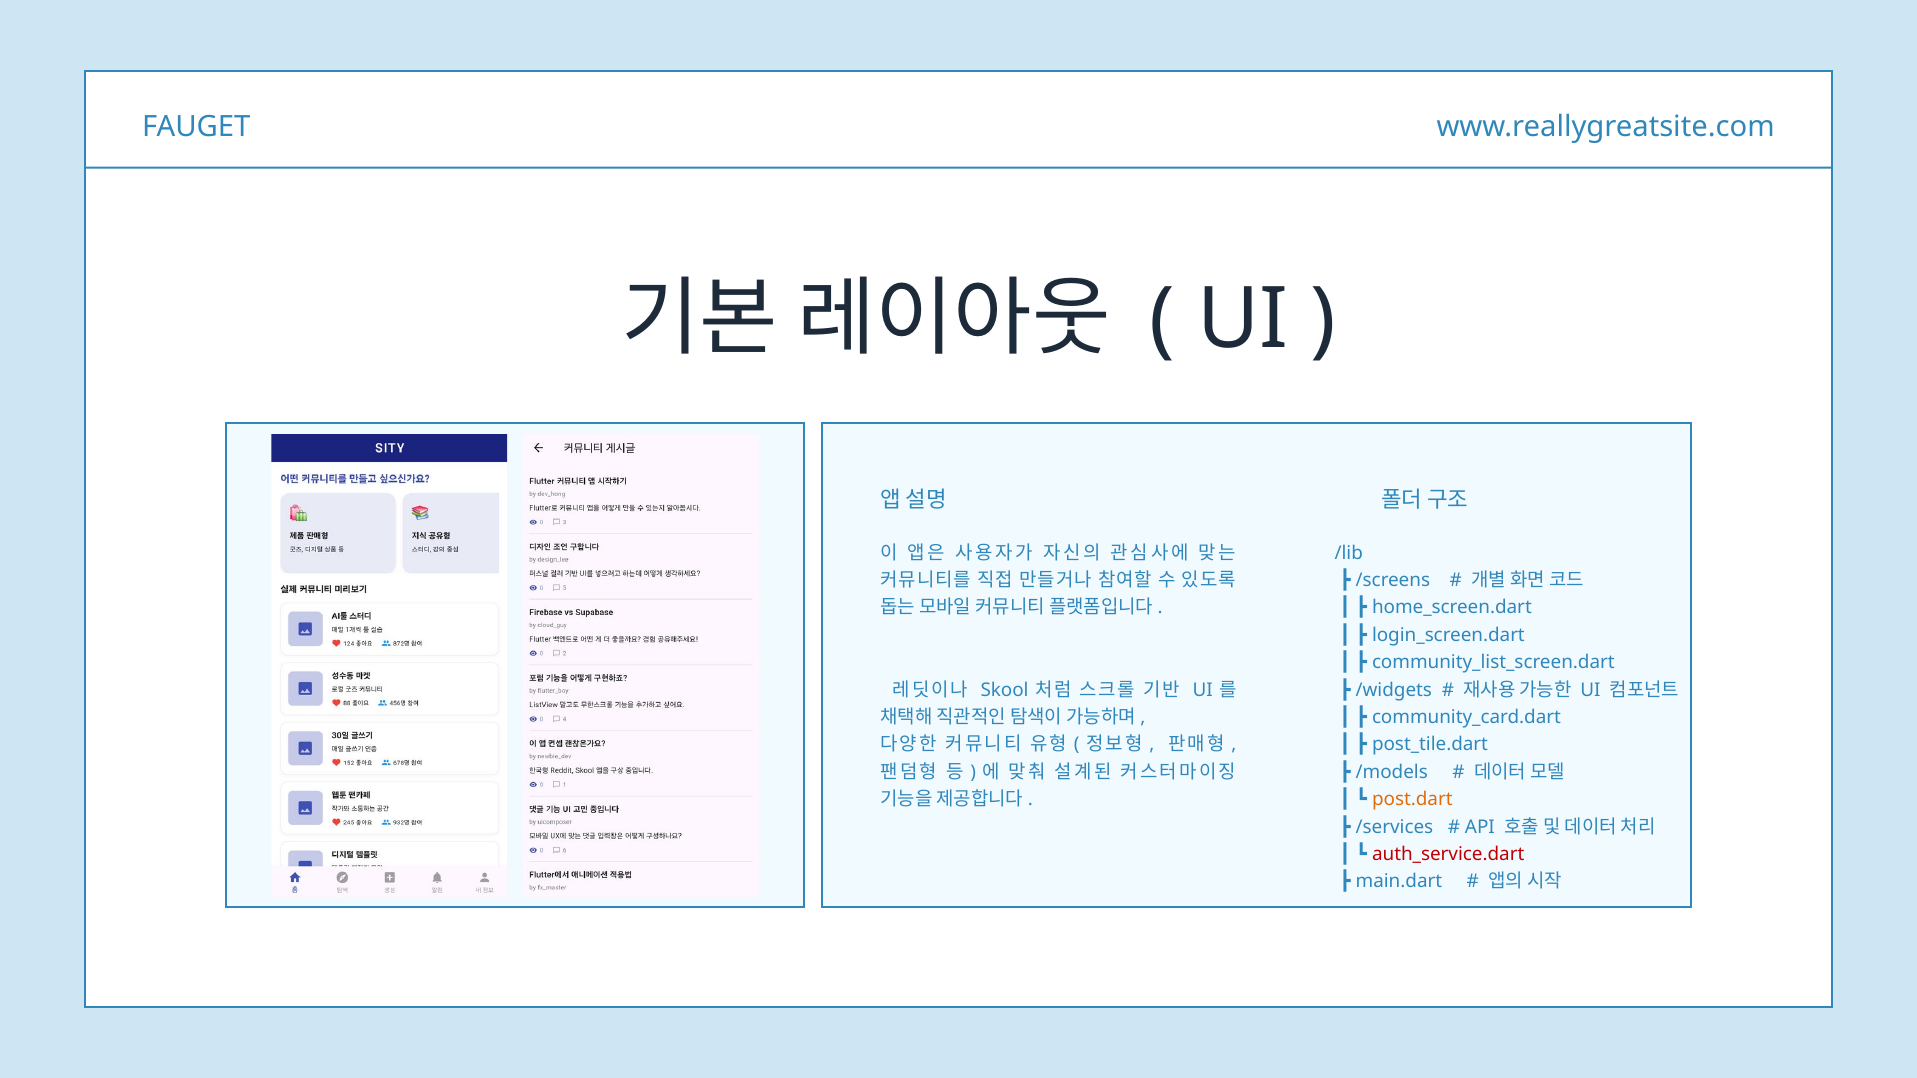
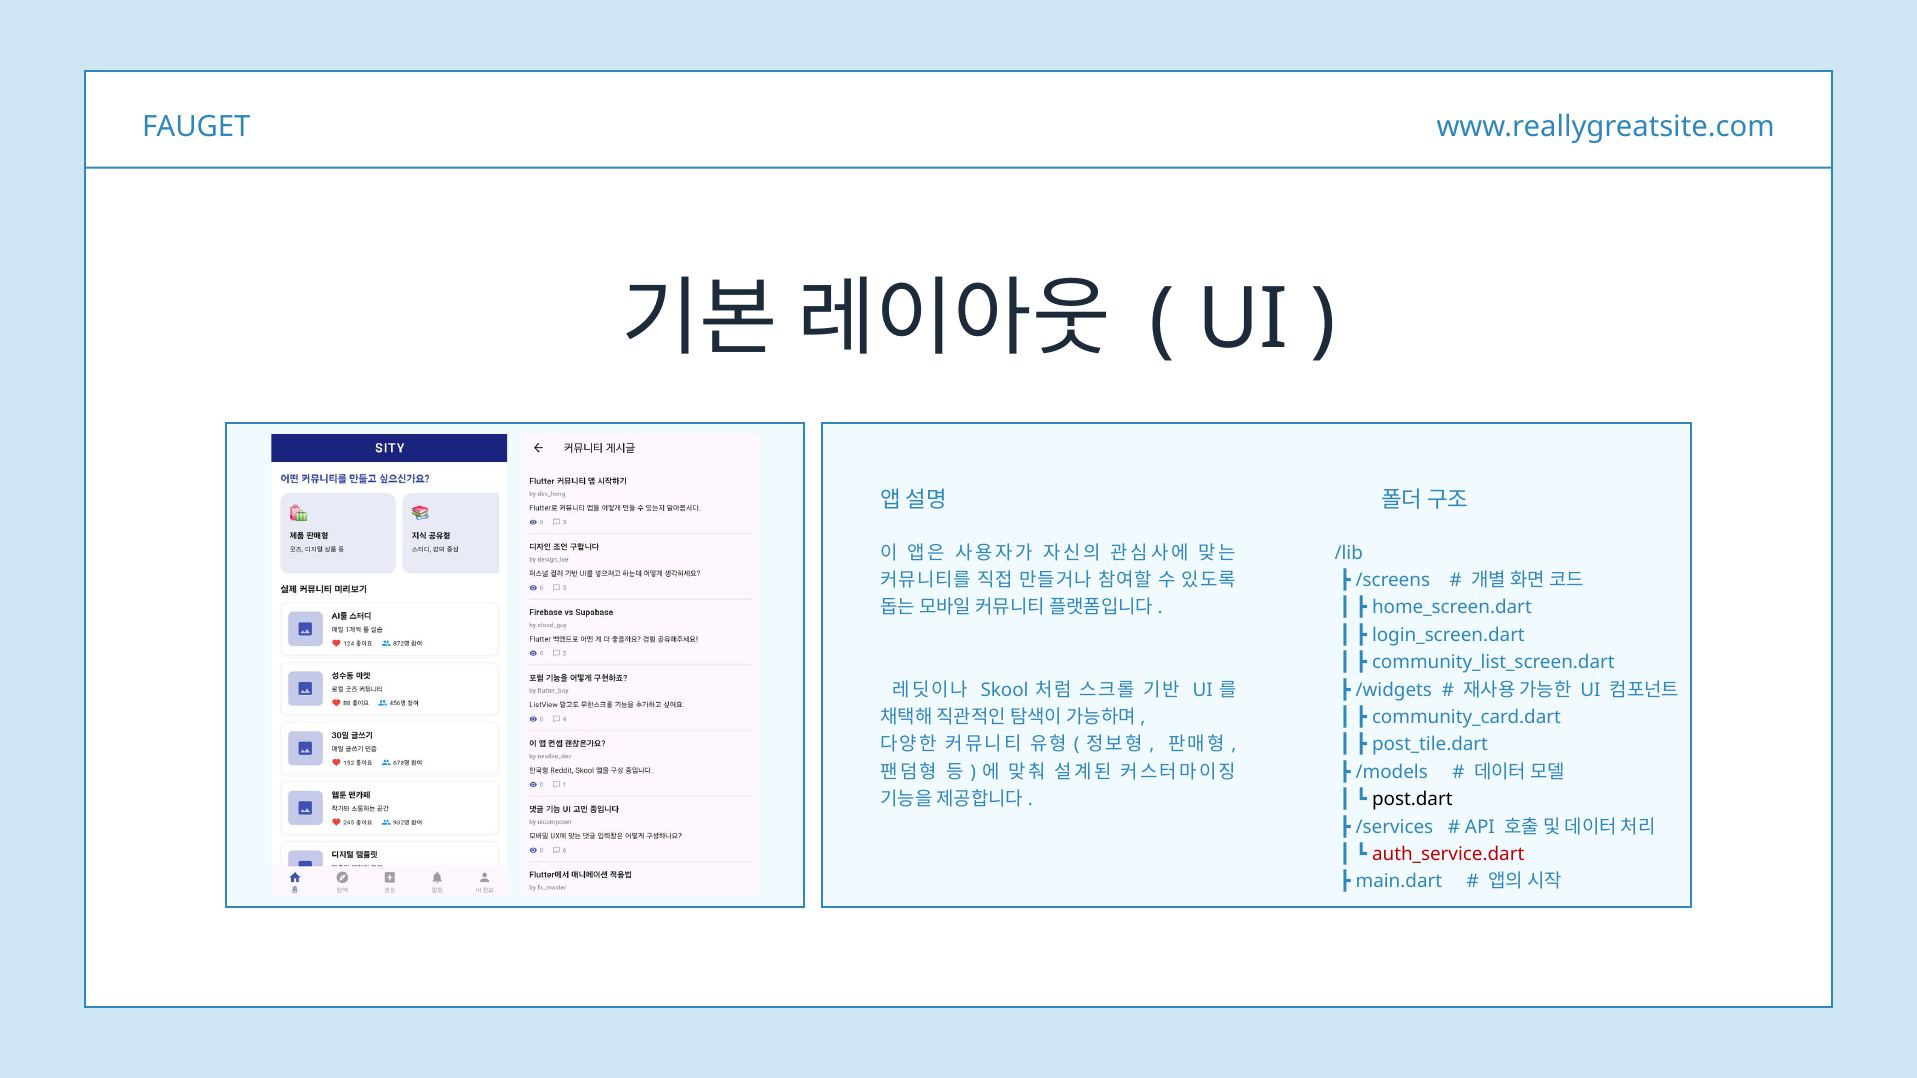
post.dart colour: orange -> black
